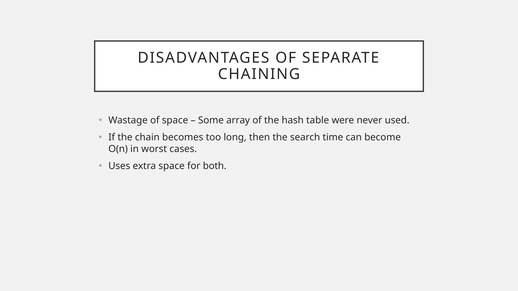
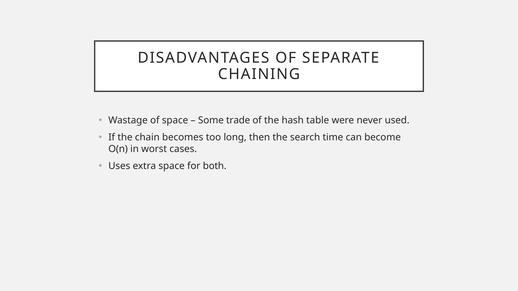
array: array -> trade
